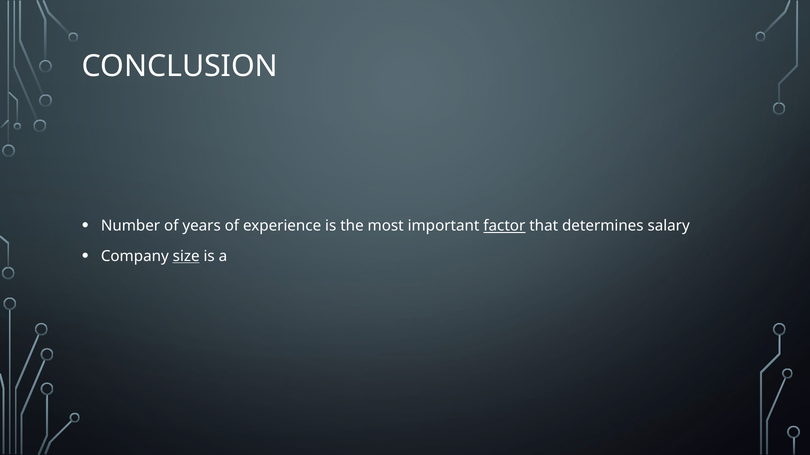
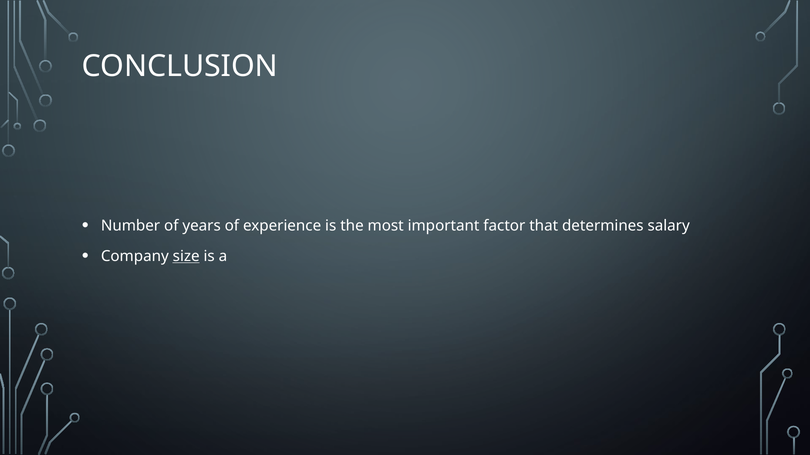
factor underline: present -> none
